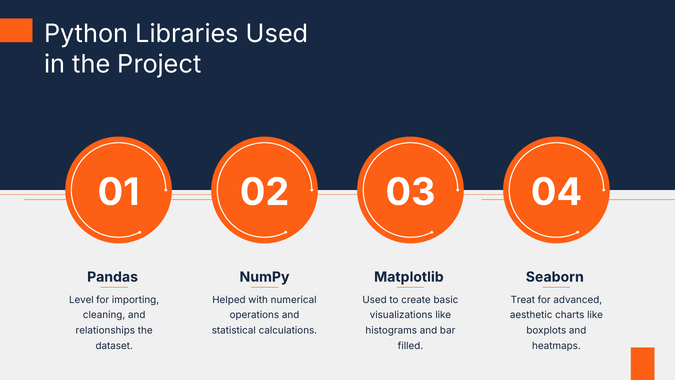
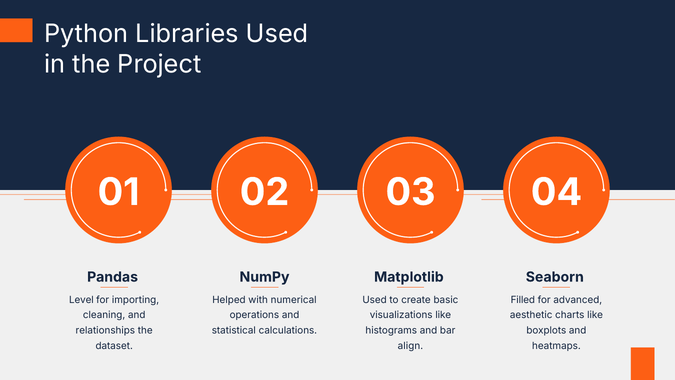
Treat: Treat -> Filled
filled: filled -> align
